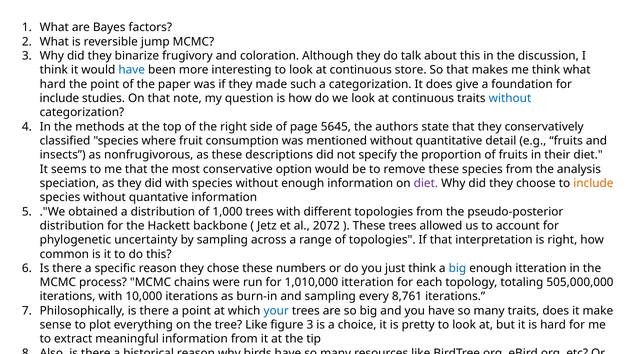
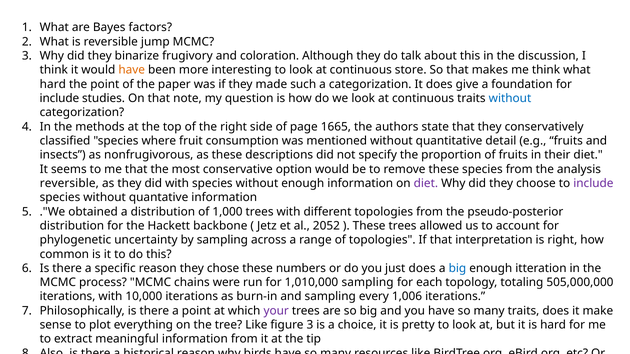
have at (132, 70) colour: blue -> orange
5645: 5645 -> 1665
speciation at (69, 184): speciation -> reversible
include at (593, 184) colour: orange -> purple
2072: 2072 -> 2052
just think: think -> does
1,010,000 itteration: itteration -> sampling
8,761: 8,761 -> 1,006
your colour: blue -> purple
